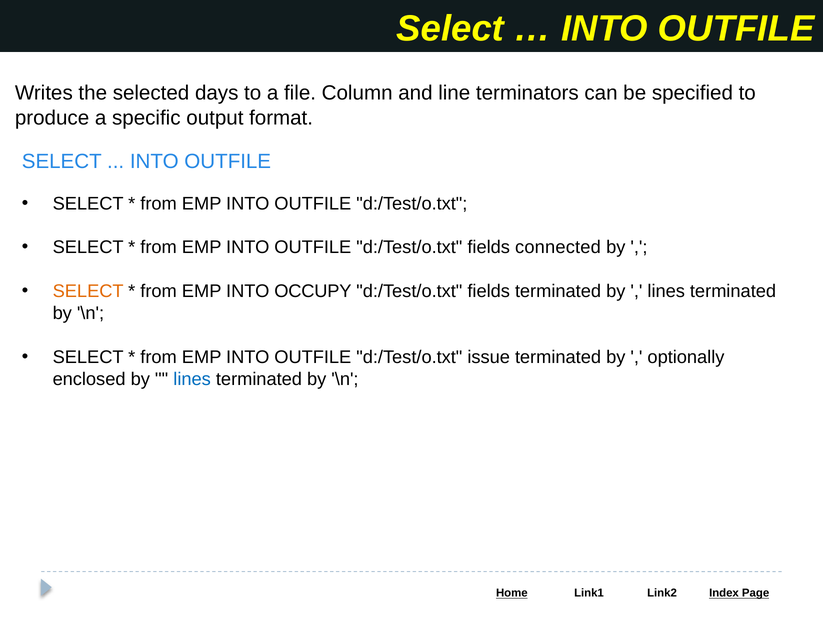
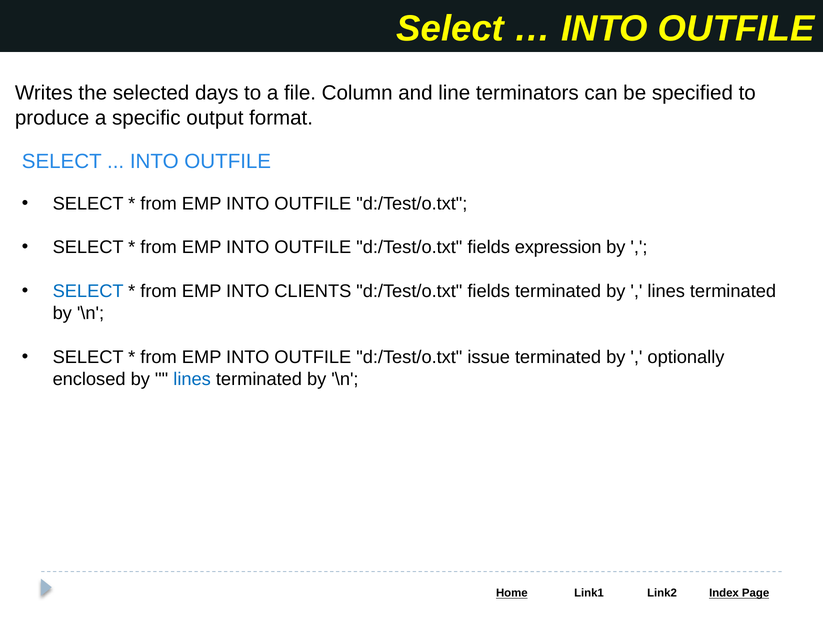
connected: connected -> expression
SELECT at (88, 291) colour: orange -> blue
OCCUPY: OCCUPY -> CLIENTS
